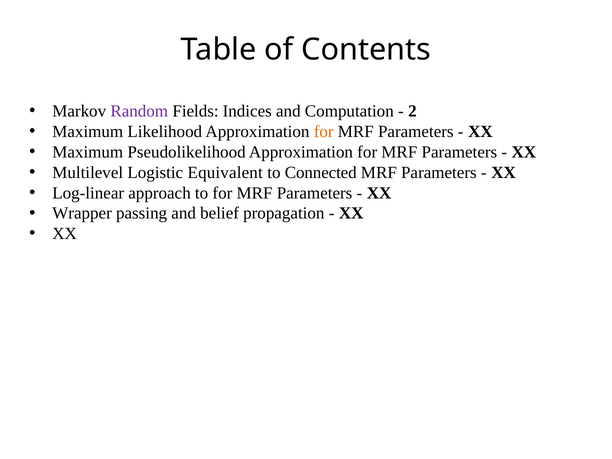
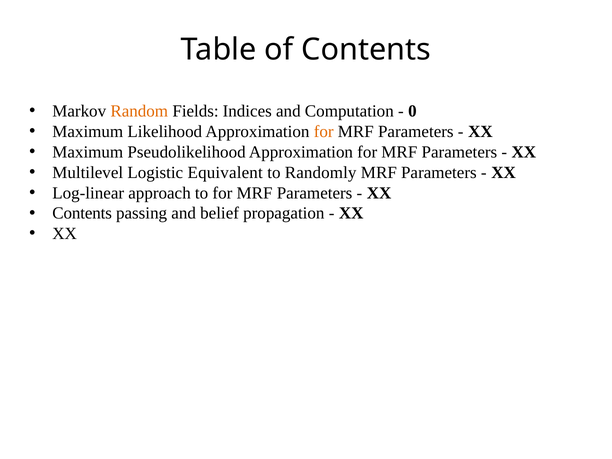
Random colour: purple -> orange
2: 2 -> 0
Connected: Connected -> Randomly
Wrapper at (82, 213): Wrapper -> Contents
